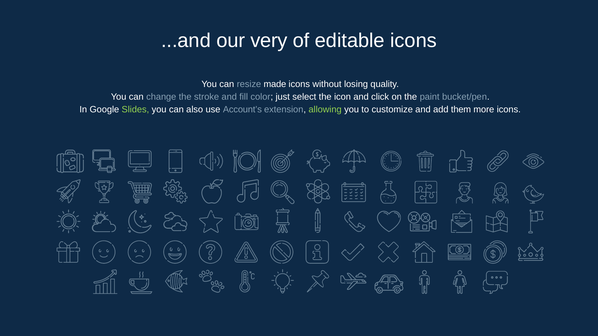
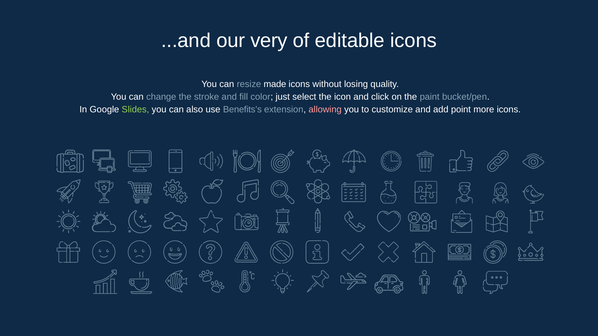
Account’s: Account’s -> Benefits’s
allowing colour: light green -> pink
them: them -> point
